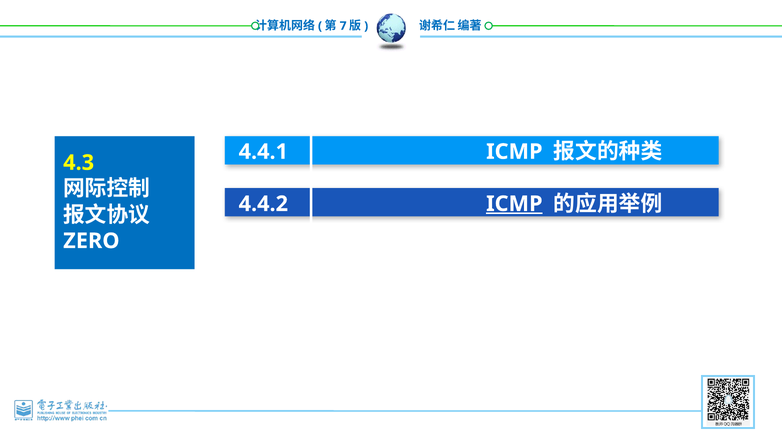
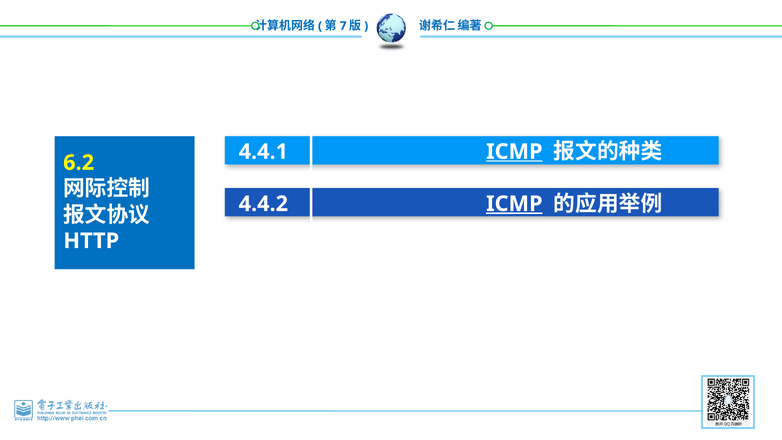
ICMP at (514, 152) underline: none -> present
4.3: 4.3 -> 6.2
ZERO: ZERO -> HTTP
